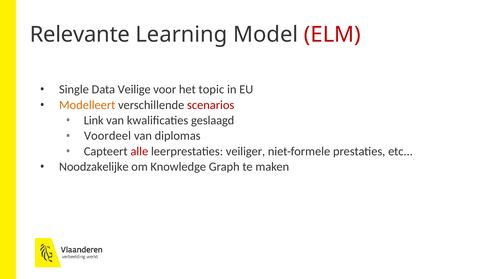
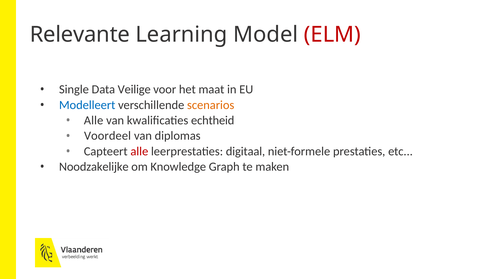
topic: topic -> maat
Modelleert colour: orange -> blue
scenarios colour: red -> orange
Link at (94, 120): Link -> Alle
geslaagd: geslaagd -> echtheid
veiliger: veiliger -> digitaal
